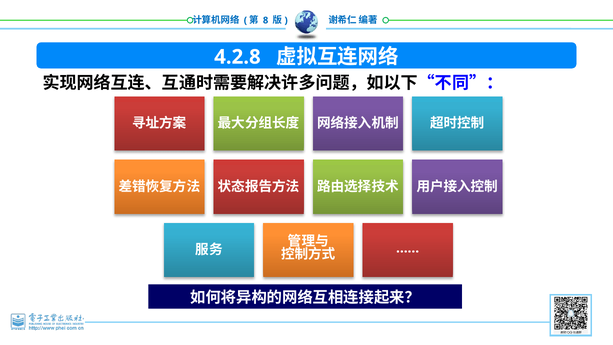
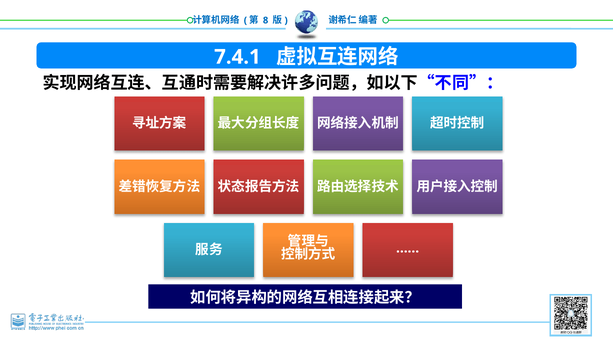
4.2.8: 4.2.8 -> 7.4.1
